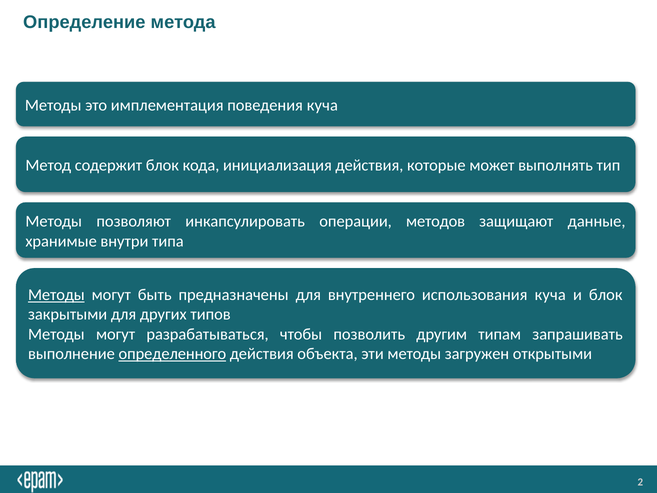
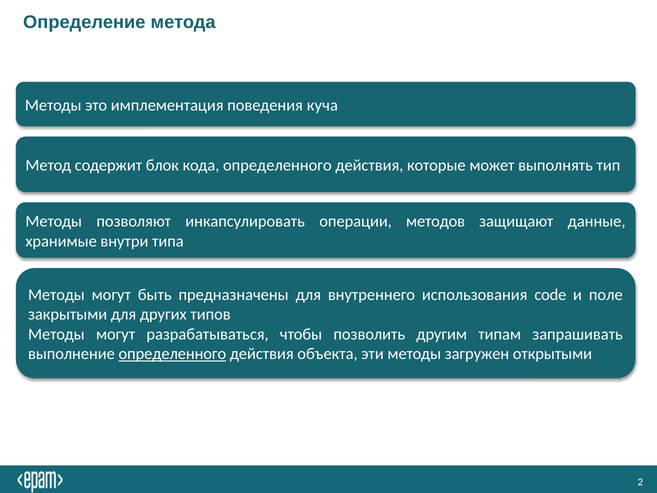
кода инициализация: инициализация -> определенного
Методы at (56, 295) underline: present -> none
использования куча: куча -> code
и блок: блок -> поле
